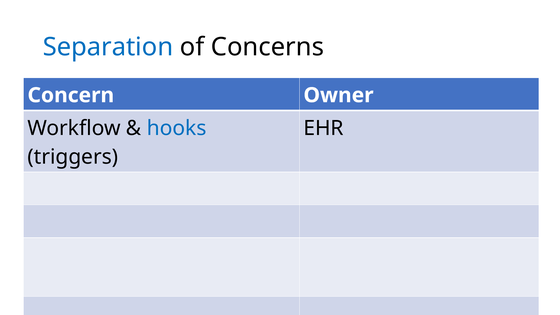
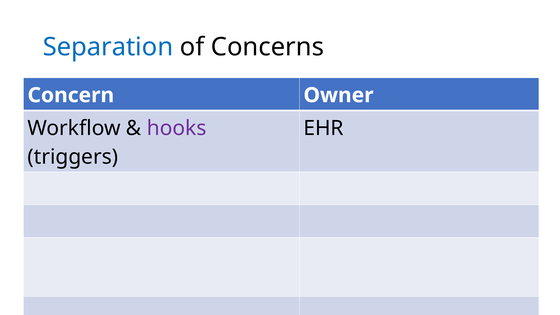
hooks colour: blue -> purple
